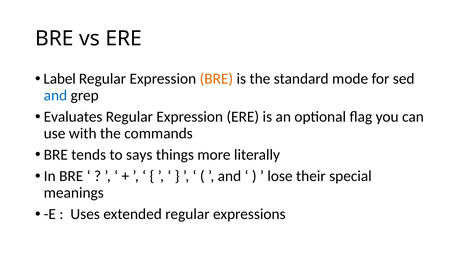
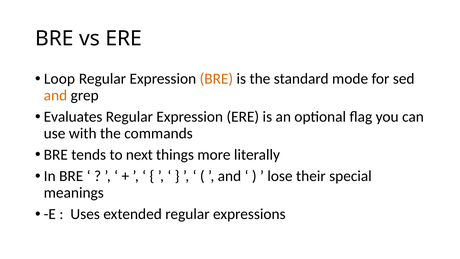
Label: Label -> Loop
and at (55, 95) colour: blue -> orange
says: says -> next
